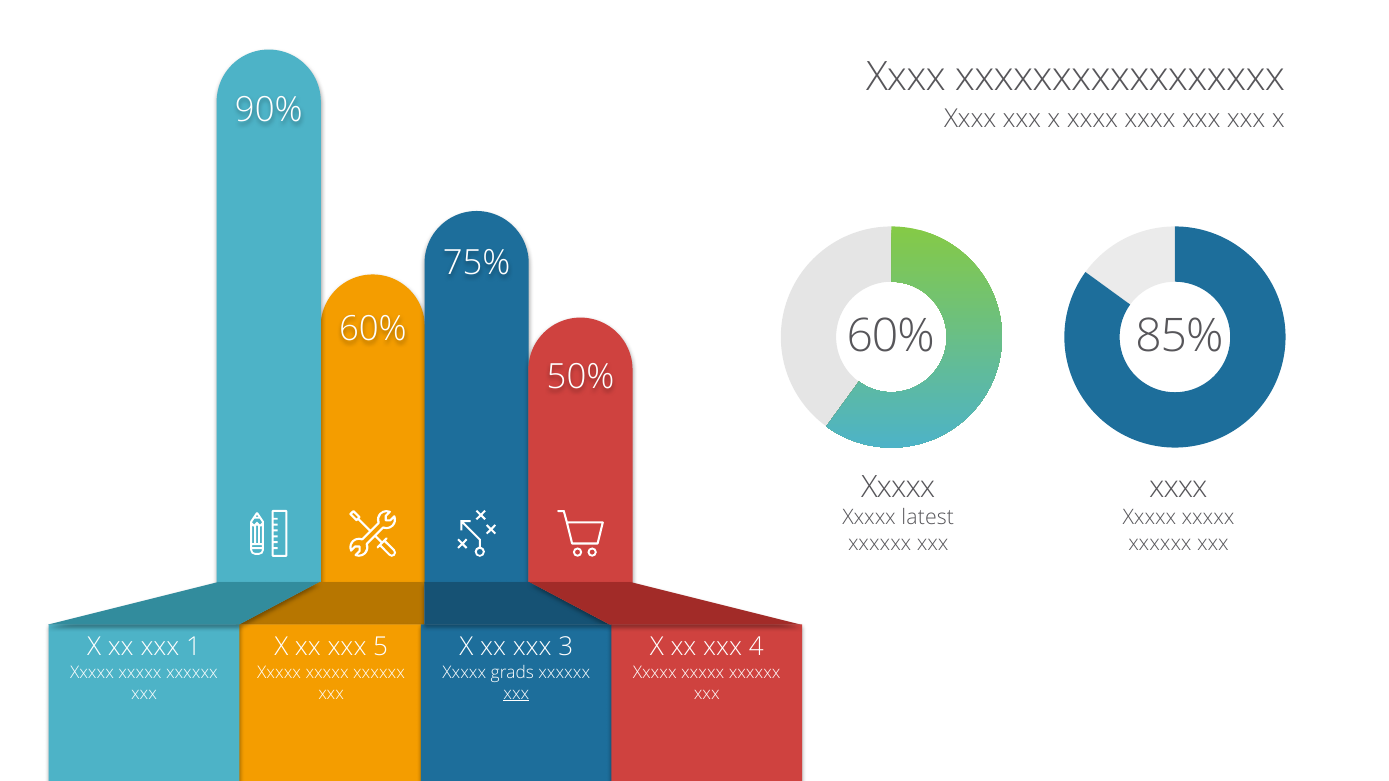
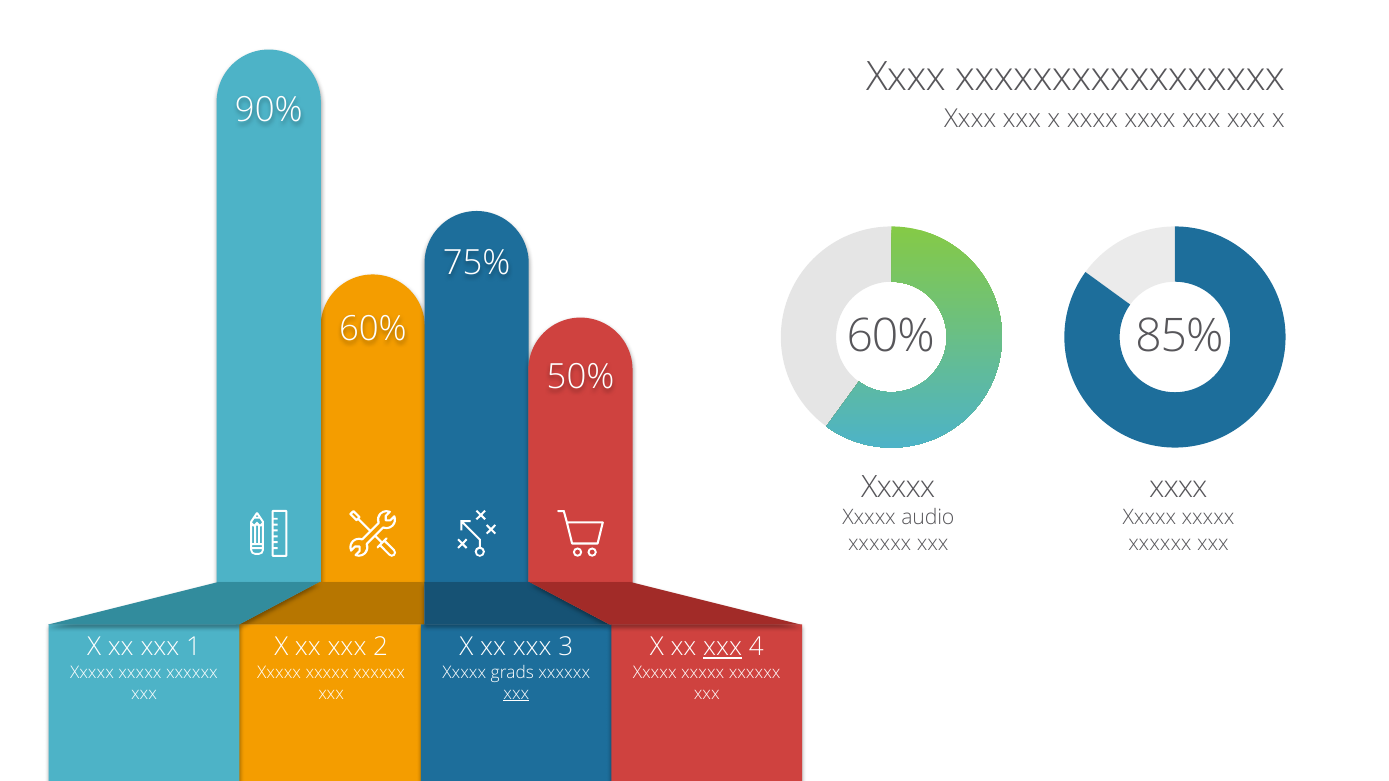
latest: latest -> audio
5: 5 -> 2
xxx at (723, 647) underline: none -> present
